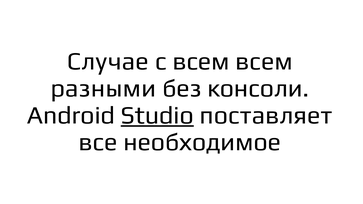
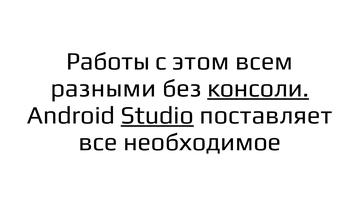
Случае: Случае -> Работы
с всем: всем -> этом
консоли underline: none -> present
